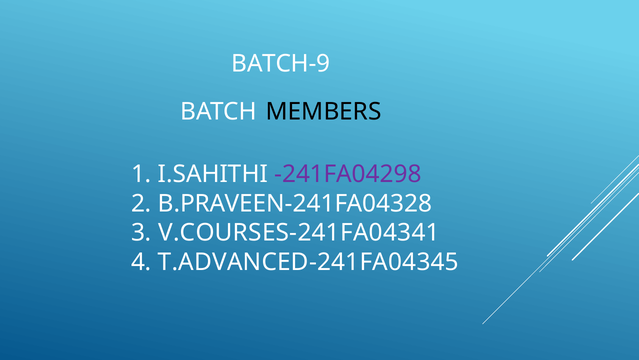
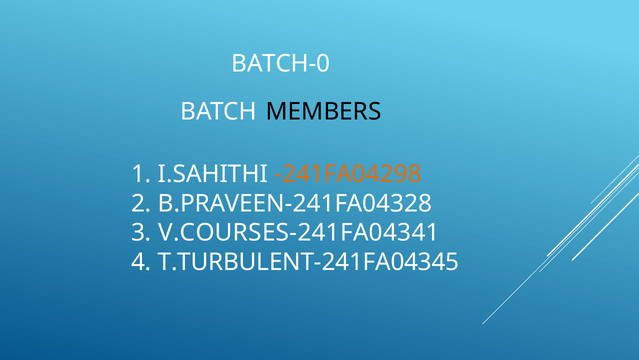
BATCH-9: BATCH-9 -> BATCH-0
-241FA04298 colour: purple -> orange
T.ADVANCED-241FA04345: T.ADVANCED-241FA04345 -> T.TURBULENT-241FA04345
